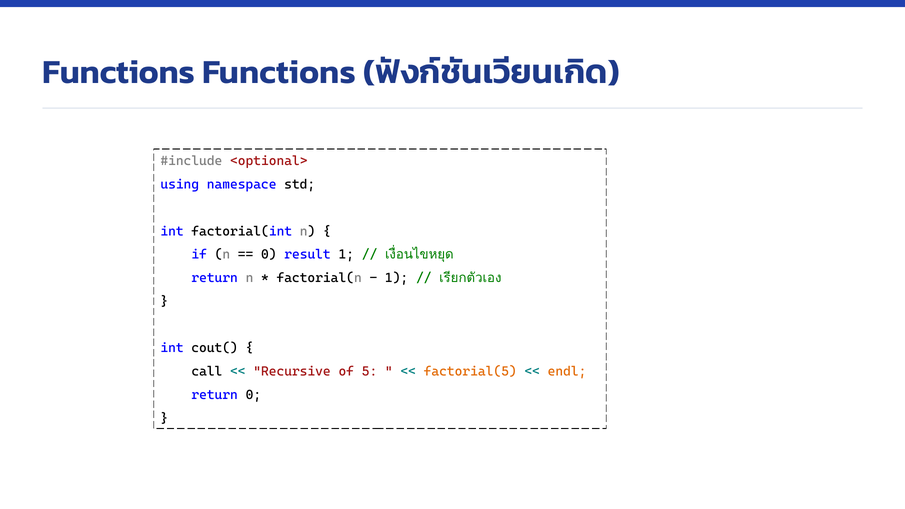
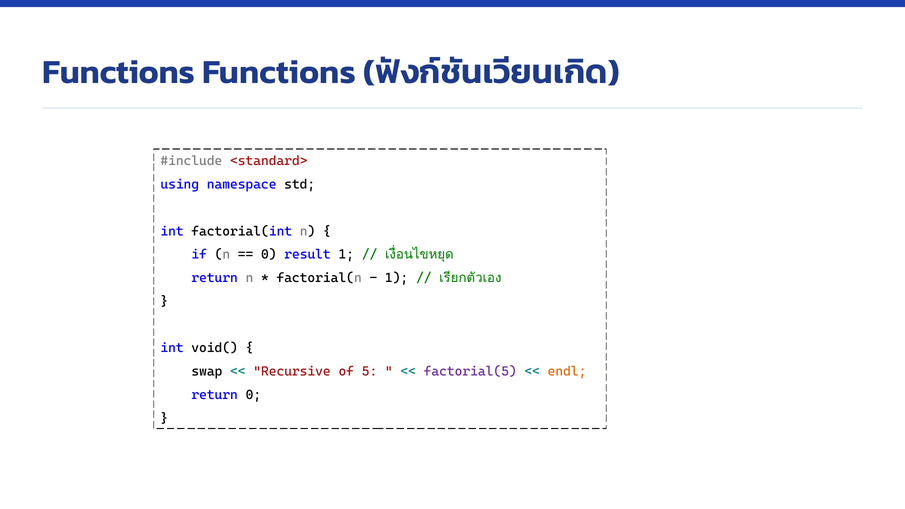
<optional>: <optional> -> <standard>
cout(: cout( -> void(
call: call -> swap
factorial(5 colour: orange -> purple
